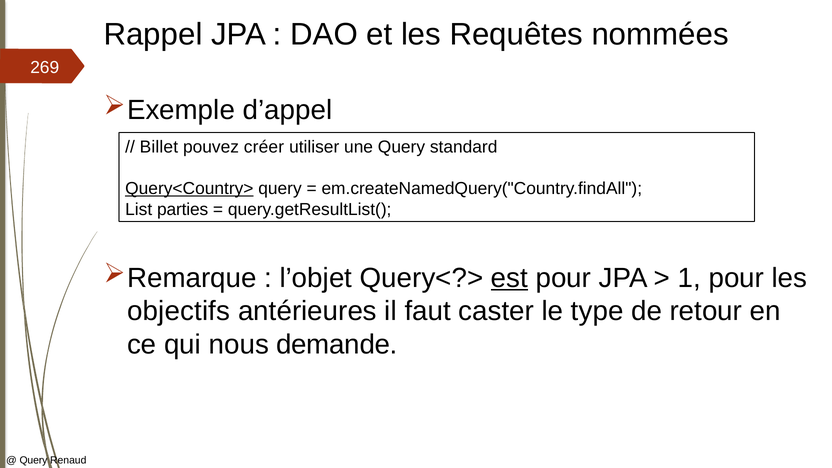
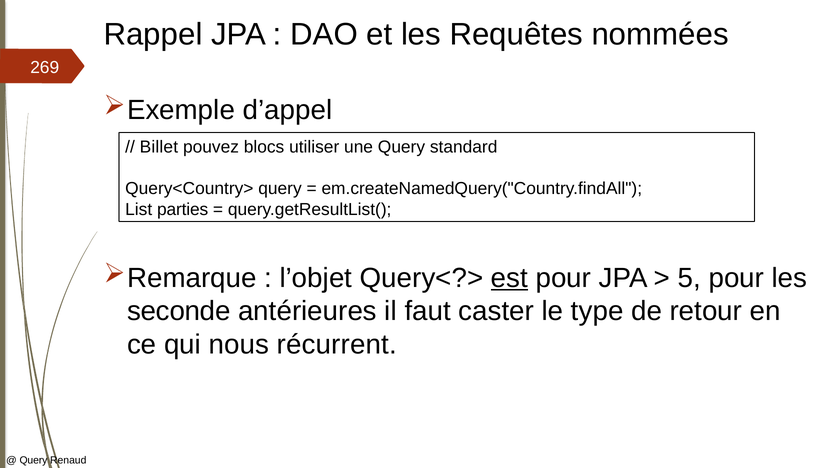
créer: créer -> blocs
Query<Country> underline: present -> none
1: 1 -> 5
objectifs: objectifs -> seconde
demande: demande -> récurrent
